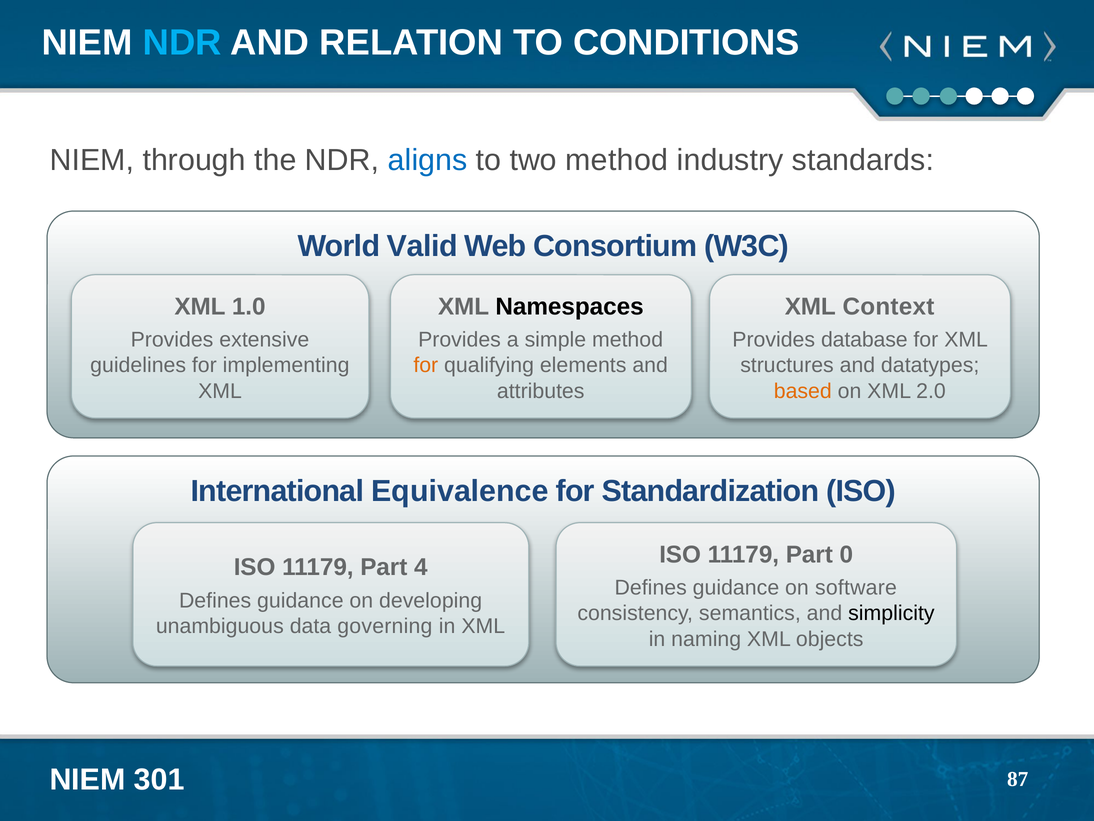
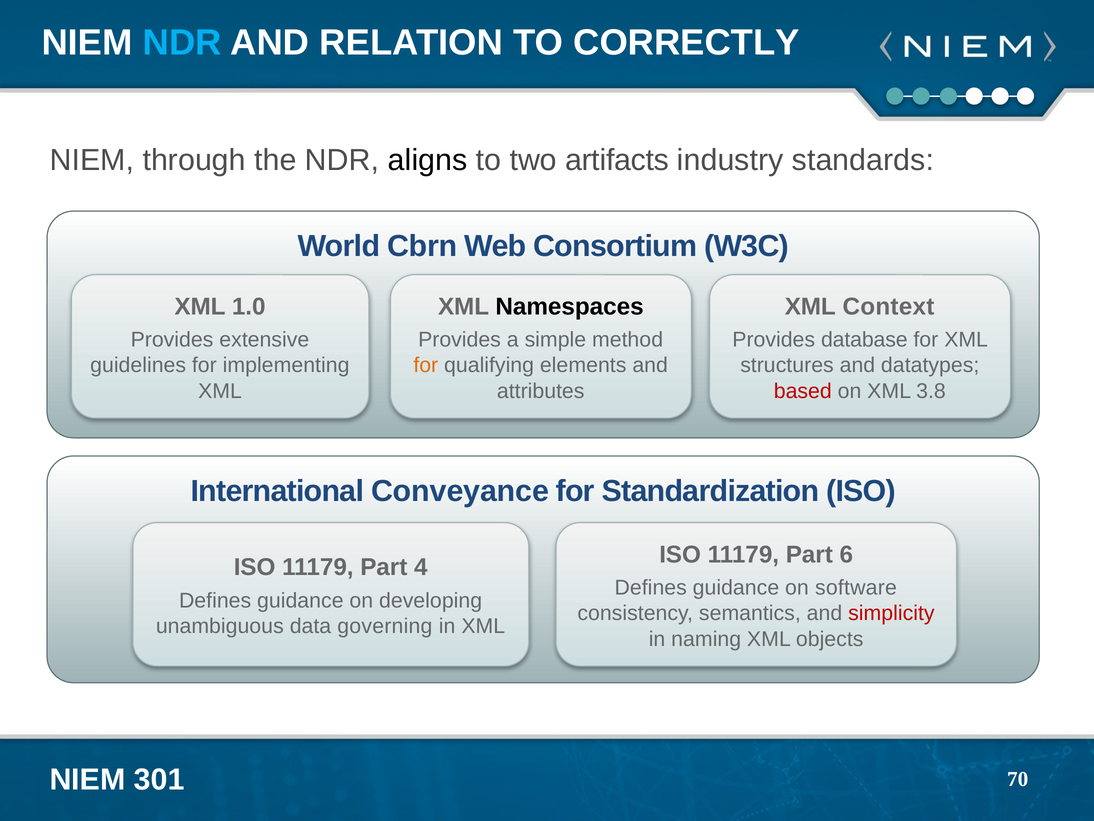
CONDITIONS: CONDITIONS -> CORRECTLY
aligns colour: blue -> black
two method: method -> artifacts
Valid: Valid -> Cbrn
based colour: orange -> red
2.0: 2.0 -> 3.8
Equivalence: Equivalence -> Conveyance
0: 0 -> 6
simplicity colour: black -> red
87: 87 -> 70
